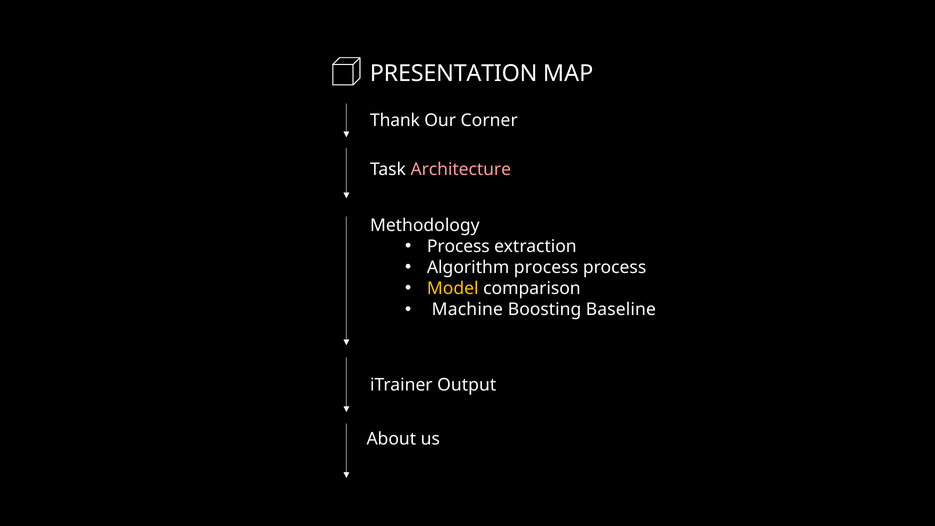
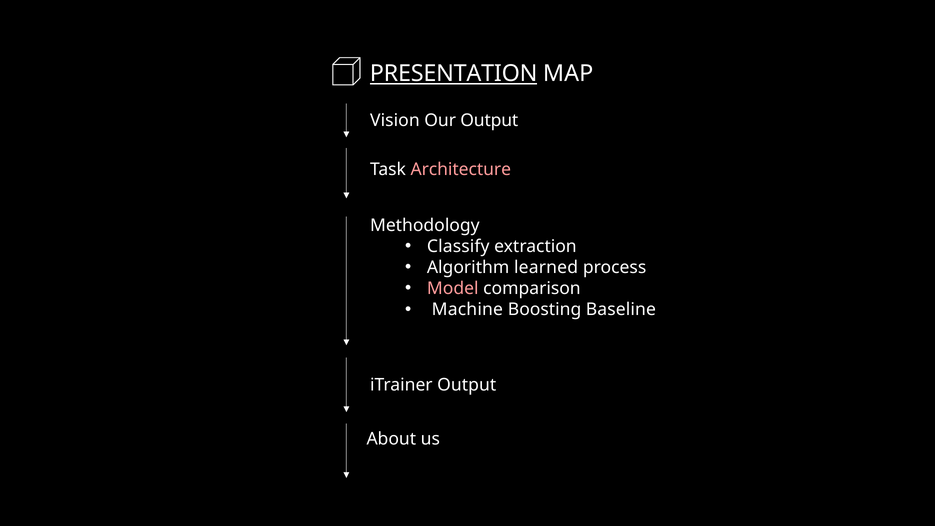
PRESENTATION underline: none -> present
Thank: Thank -> Vision
Our Corner: Corner -> Output
Process at (458, 247): Process -> Classify
Algorithm process: process -> learned
Model colour: yellow -> pink
